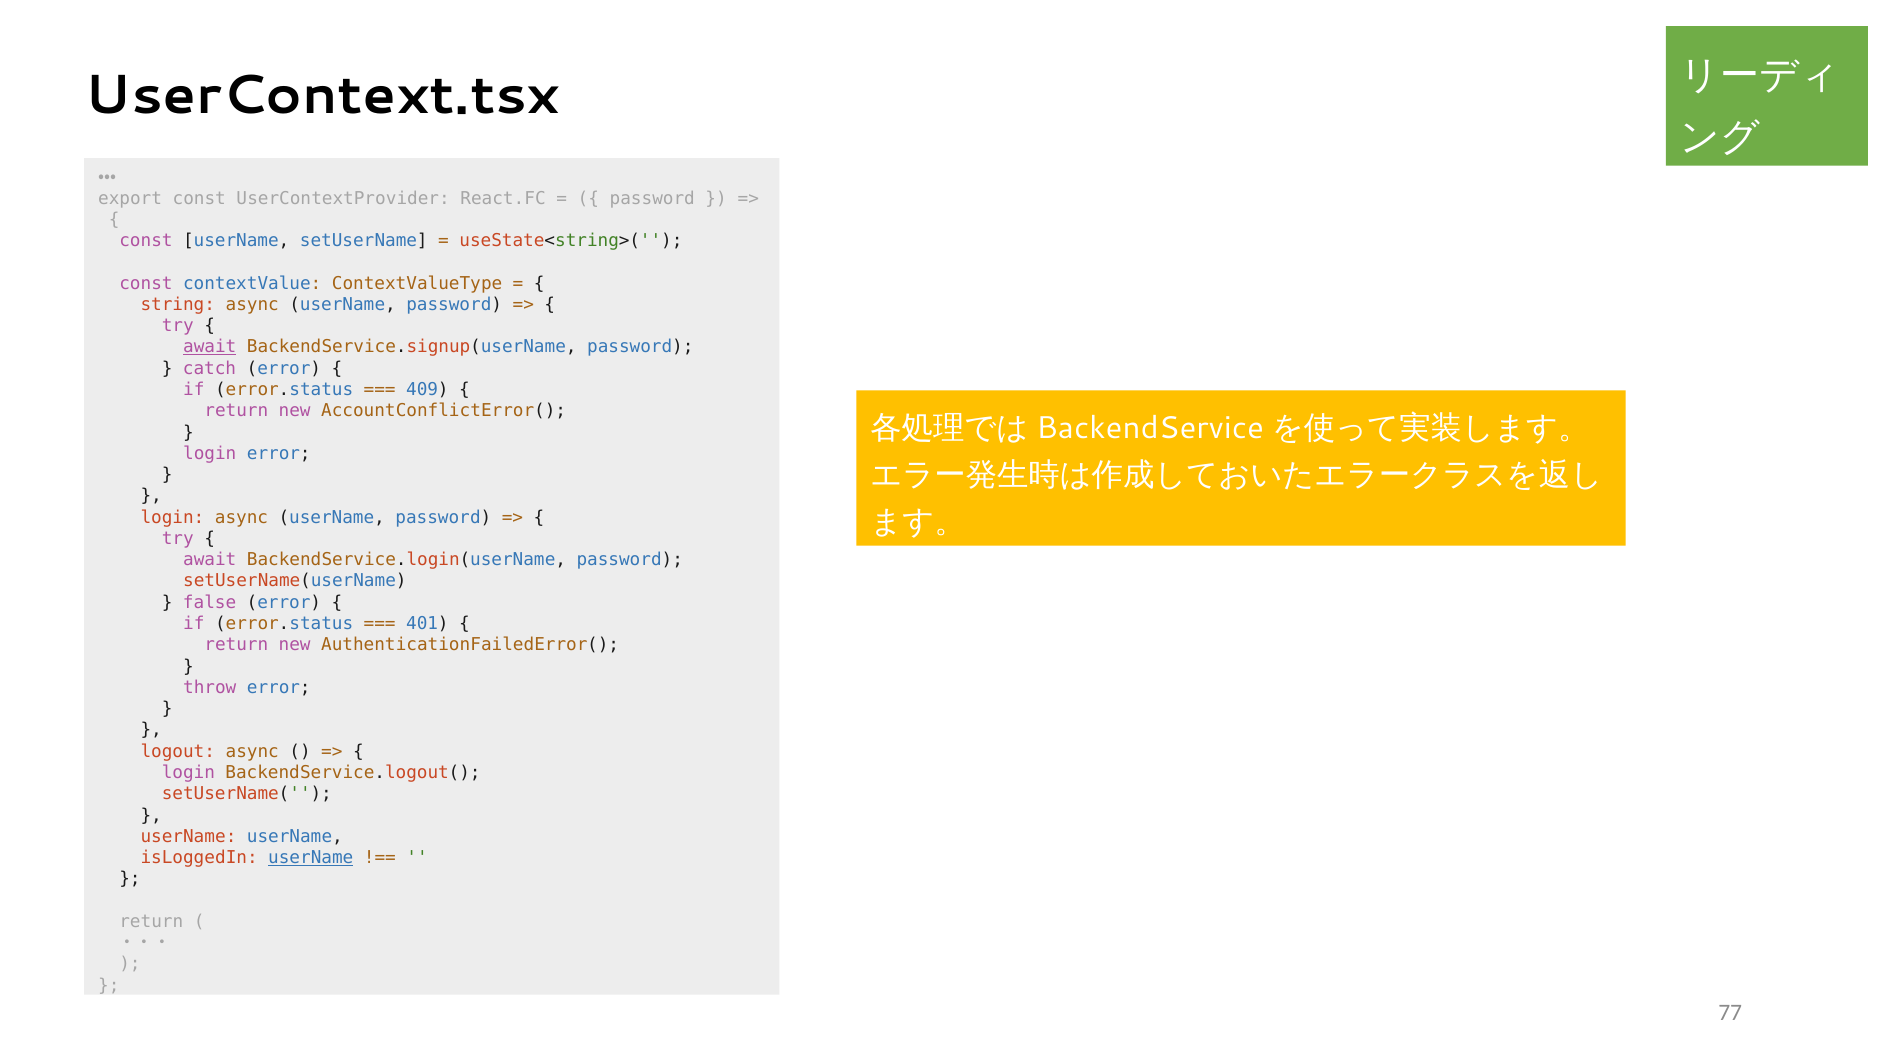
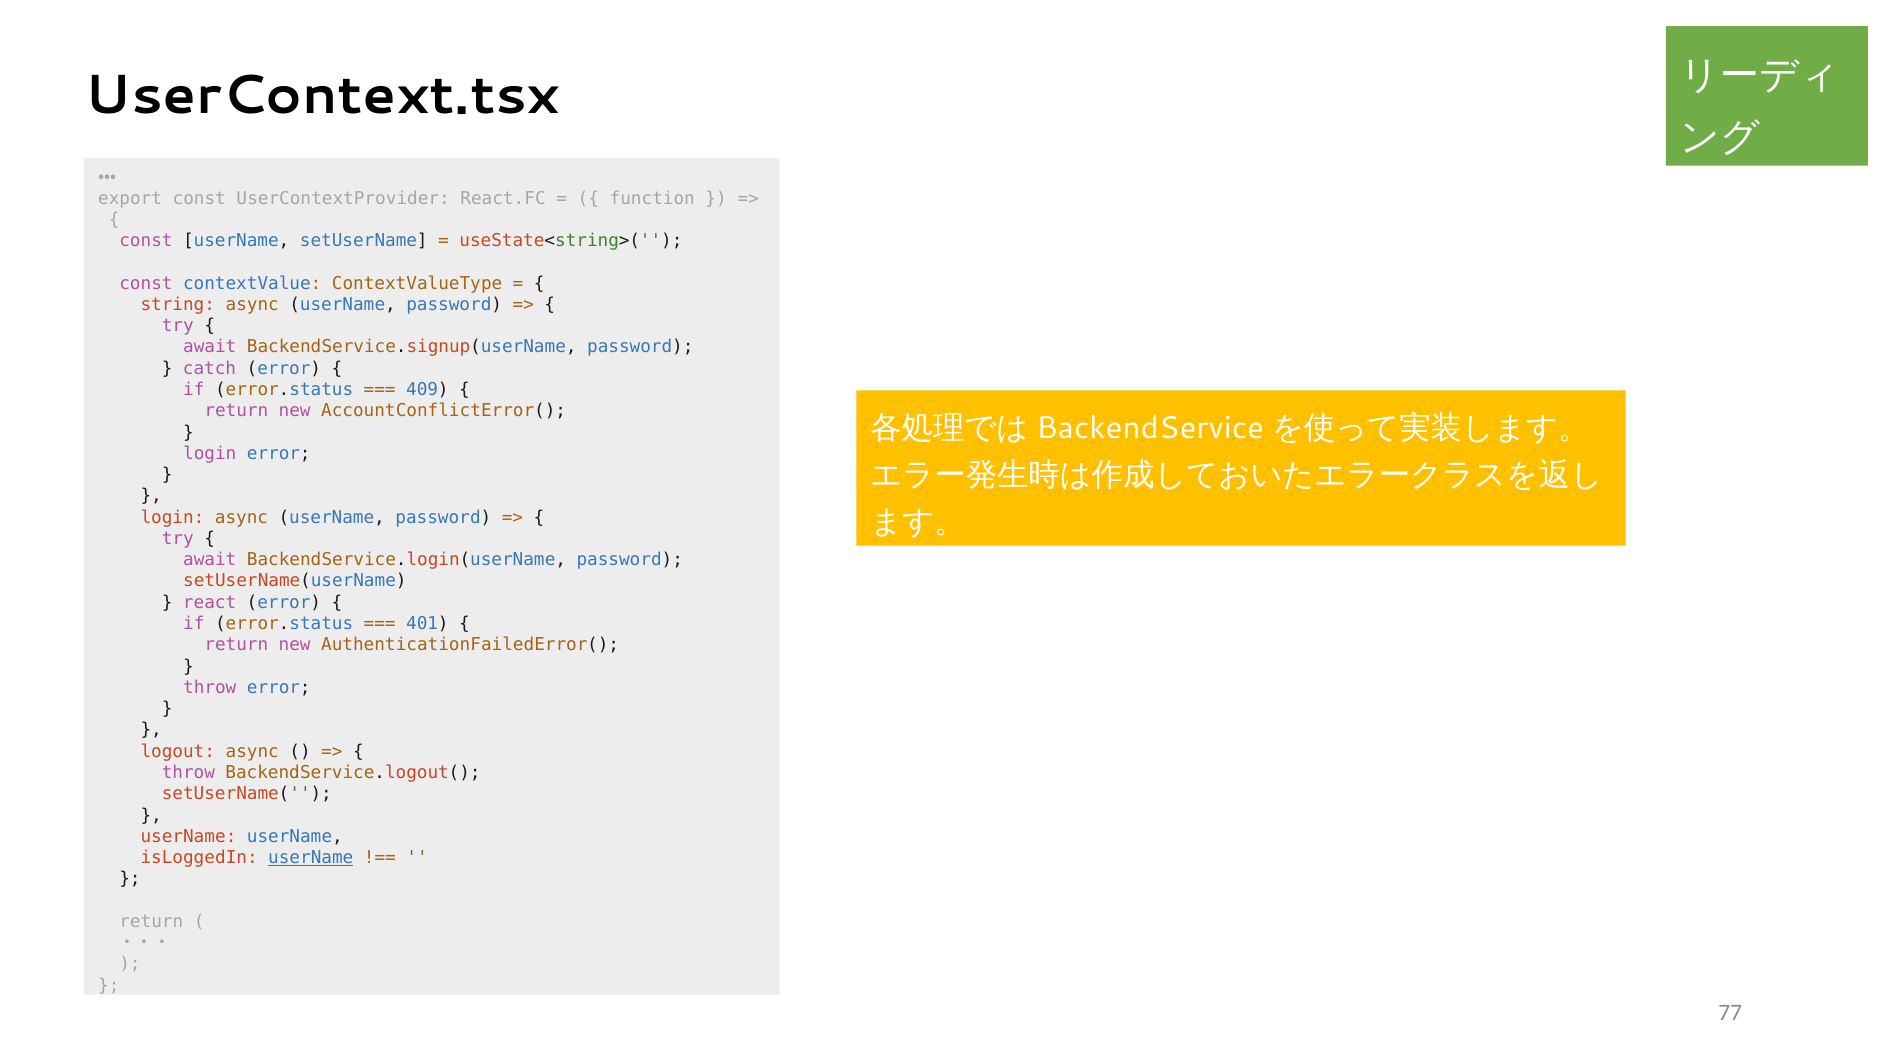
password at (652, 198): password -> function
await at (210, 347) underline: present -> none
false: false -> react
login at (188, 773): login -> throw
